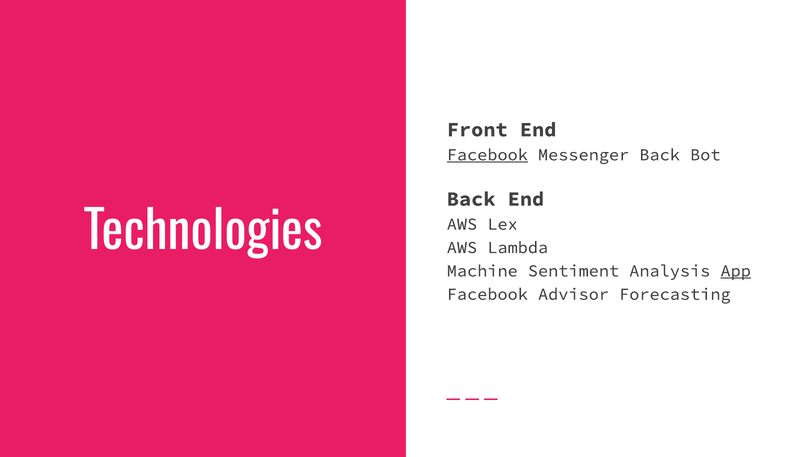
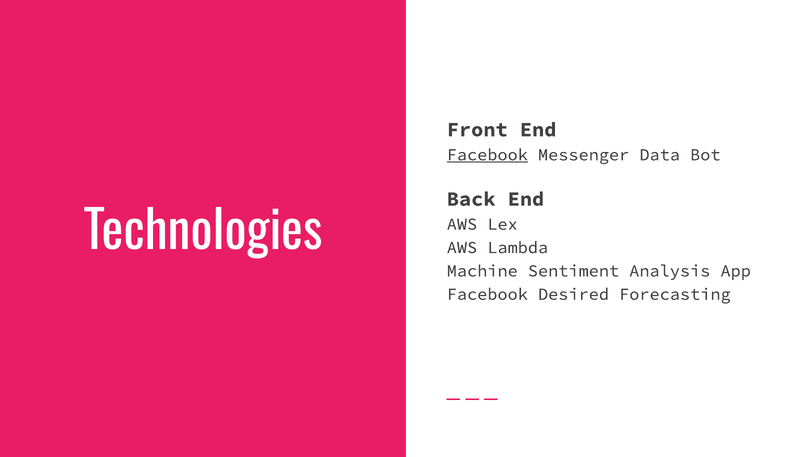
Messenger Back: Back -> Data
App underline: present -> none
Advisor: Advisor -> Desired
